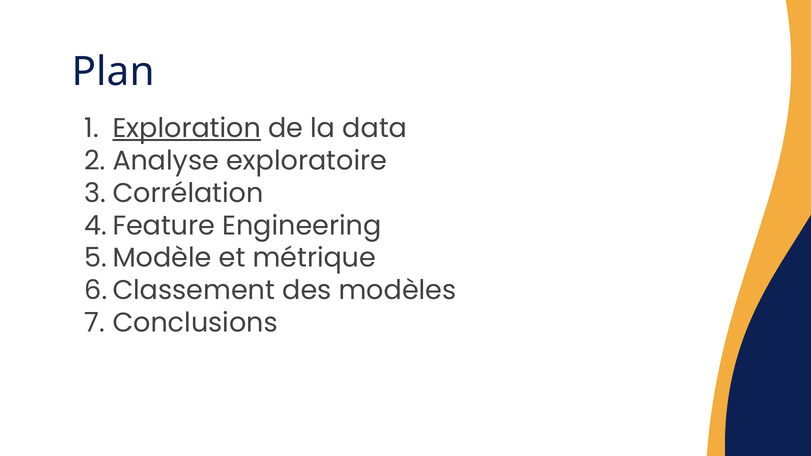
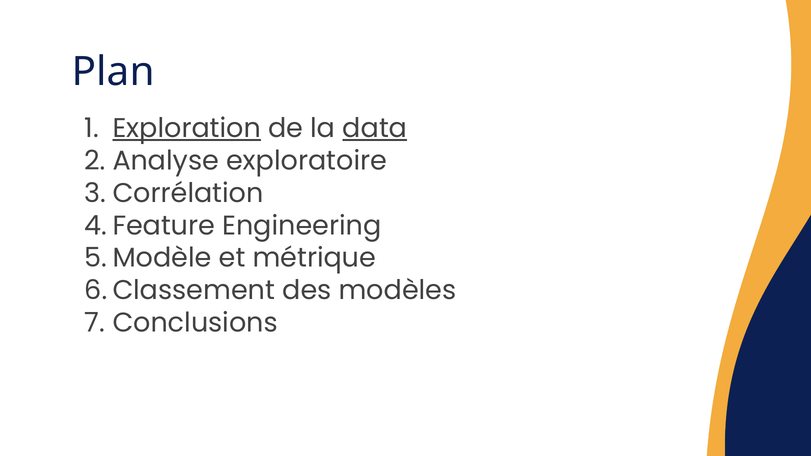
data underline: none -> present
